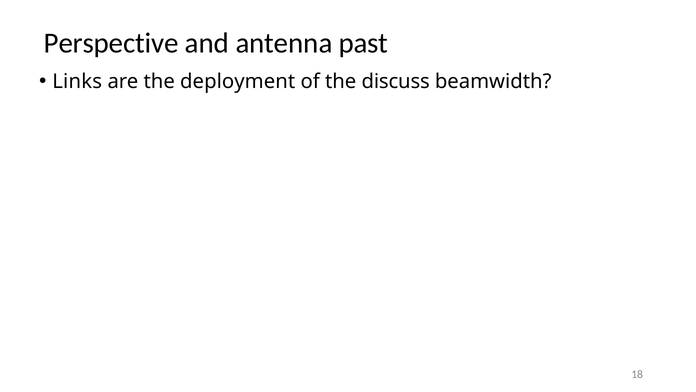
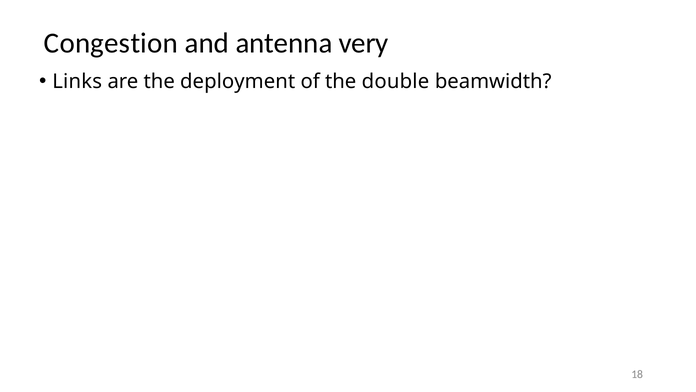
Perspective: Perspective -> Congestion
past: past -> very
discuss: discuss -> double
